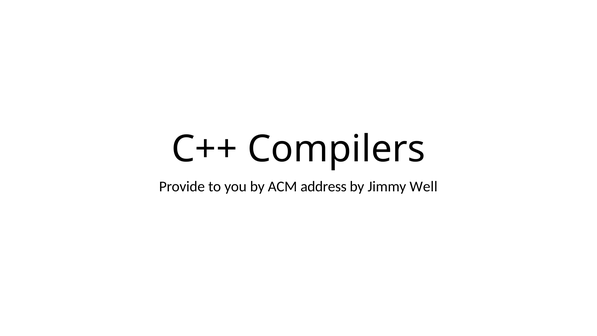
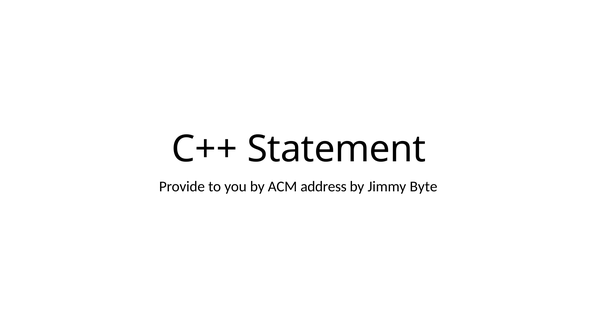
Compilers: Compilers -> Statement
Well: Well -> Byte
